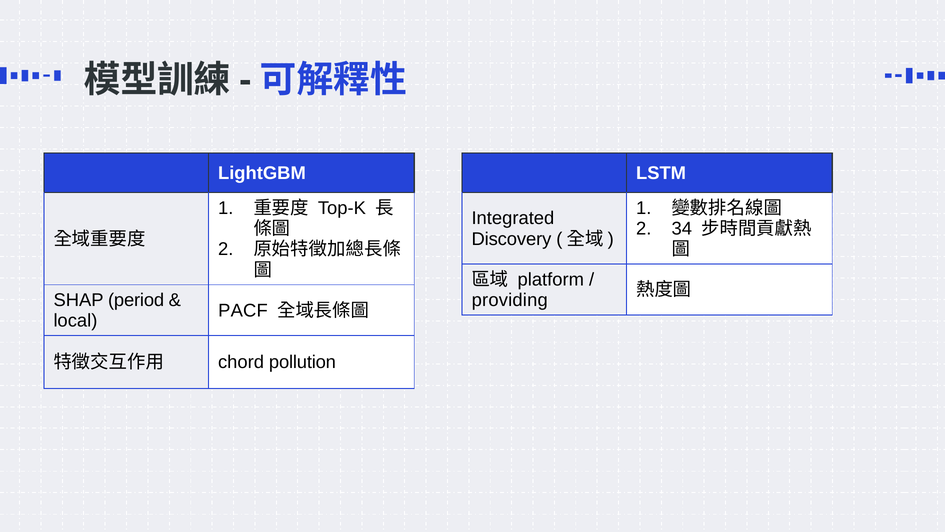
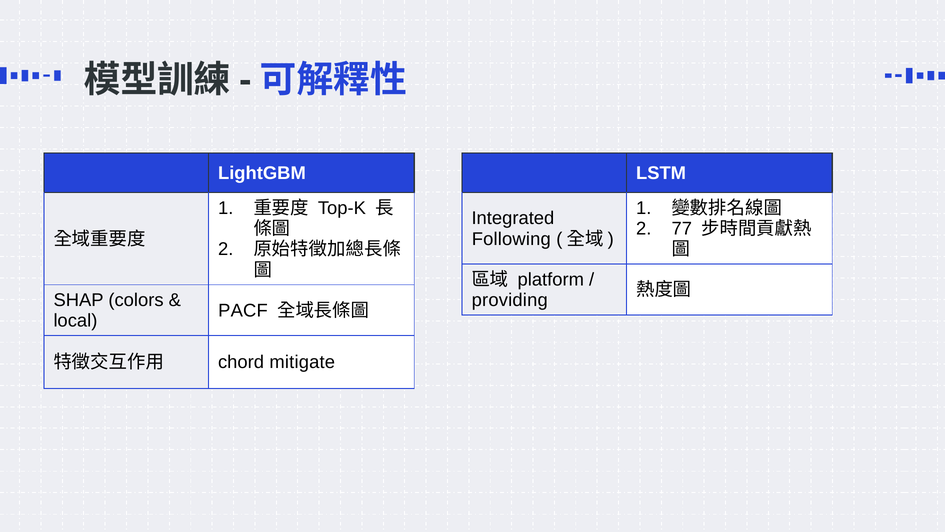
34: 34 -> 77
Discovery: Discovery -> Following
period: period -> colors
pollution: pollution -> mitigate
